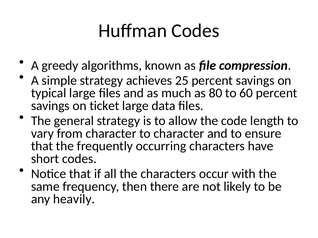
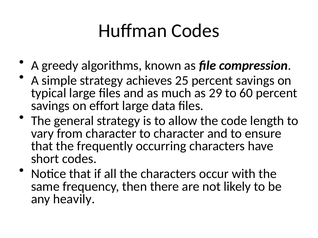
80: 80 -> 29
ticket: ticket -> effort
